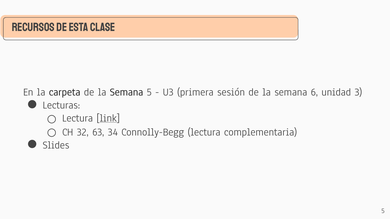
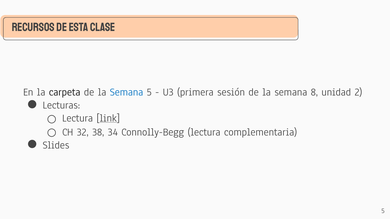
Semana at (127, 92) colour: black -> blue
6: 6 -> 8
3: 3 -> 2
63: 63 -> 38
